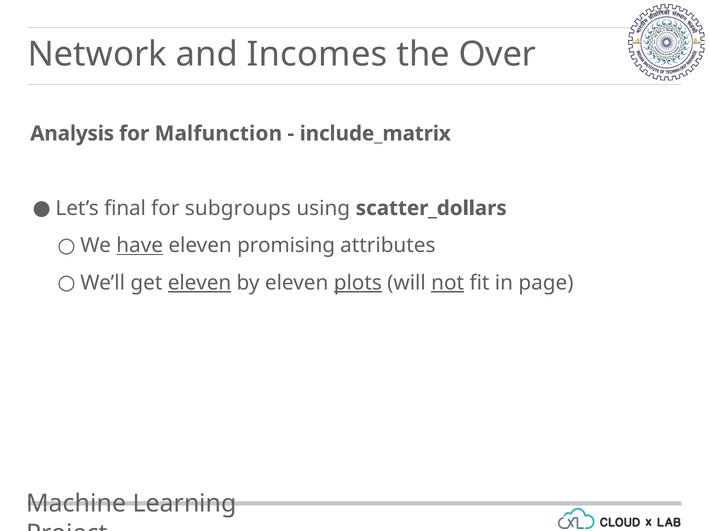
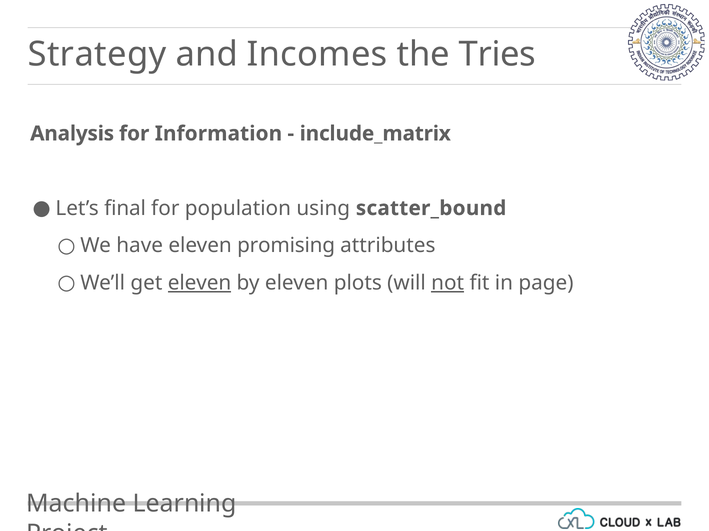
Network: Network -> Strategy
Over: Over -> Tries
Malfunction: Malfunction -> Information
subgroups: subgroups -> population
scatter_dollars: scatter_dollars -> scatter_bound
have underline: present -> none
plots underline: present -> none
